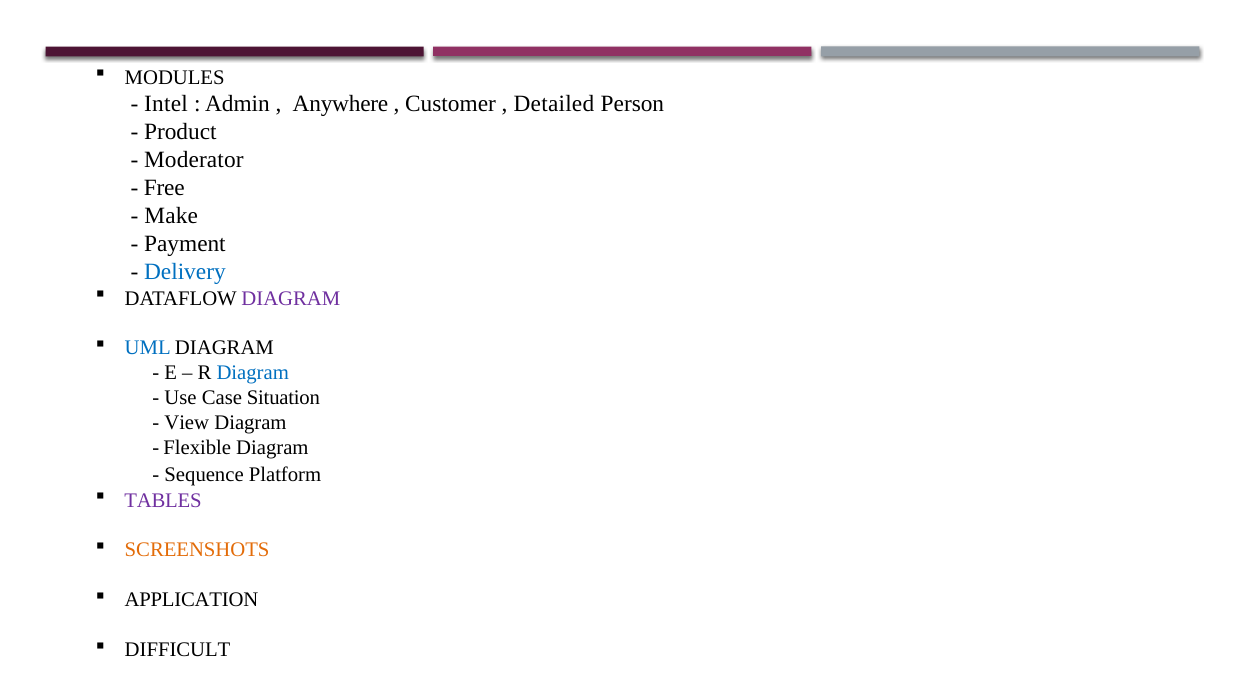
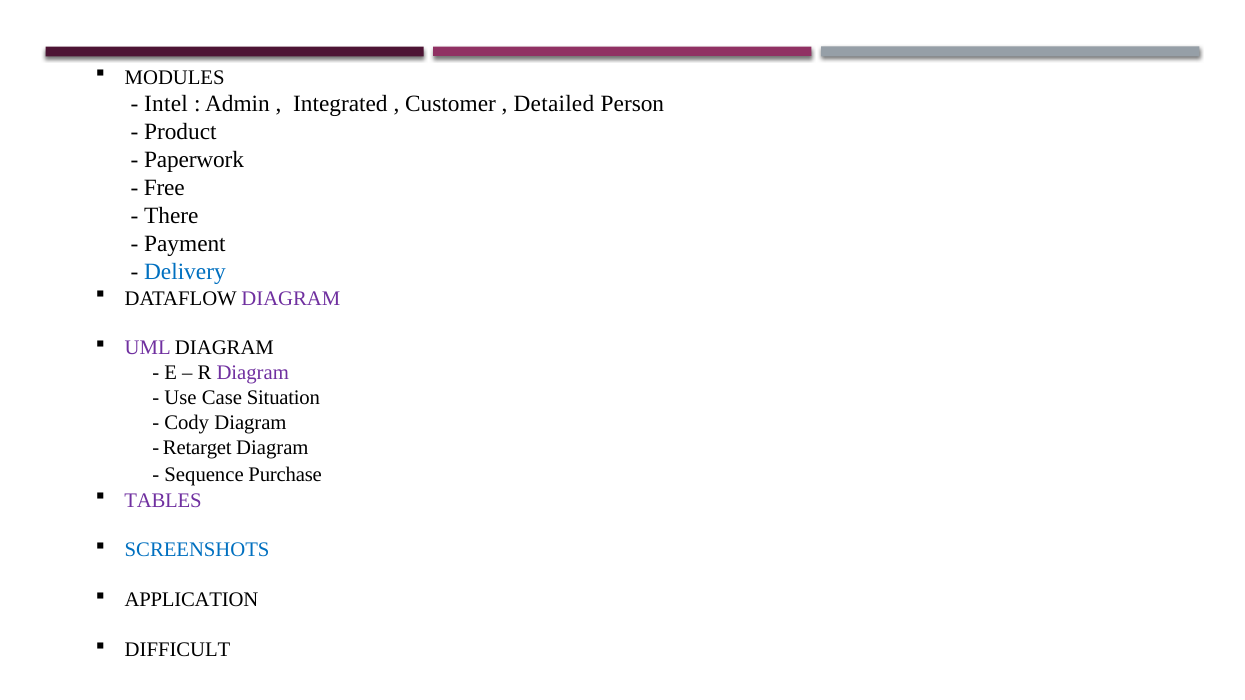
Anywhere: Anywhere -> Integrated
Moderator: Moderator -> Paperwork
Make: Make -> There
UML colour: blue -> purple
Diagram at (253, 373) colour: blue -> purple
View: View -> Cody
Flexible: Flexible -> Retarget
Platform: Platform -> Purchase
SCREENSHOTS colour: orange -> blue
